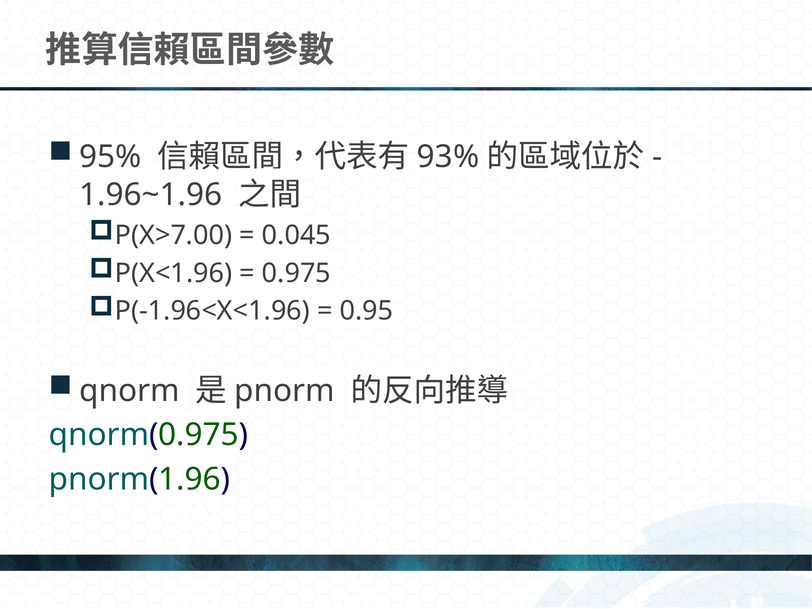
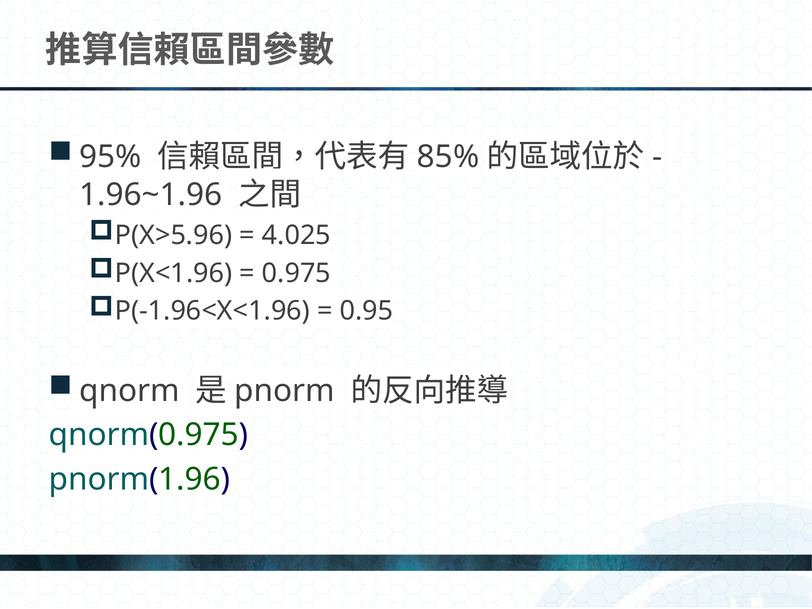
93%: 93% -> 85%
P(X>7.00: P(X>7.00 -> P(X>5.96
0.045: 0.045 -> 4.025
